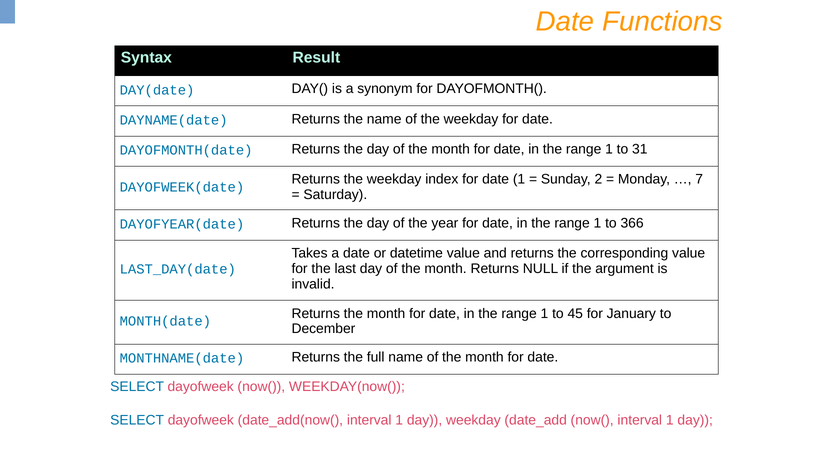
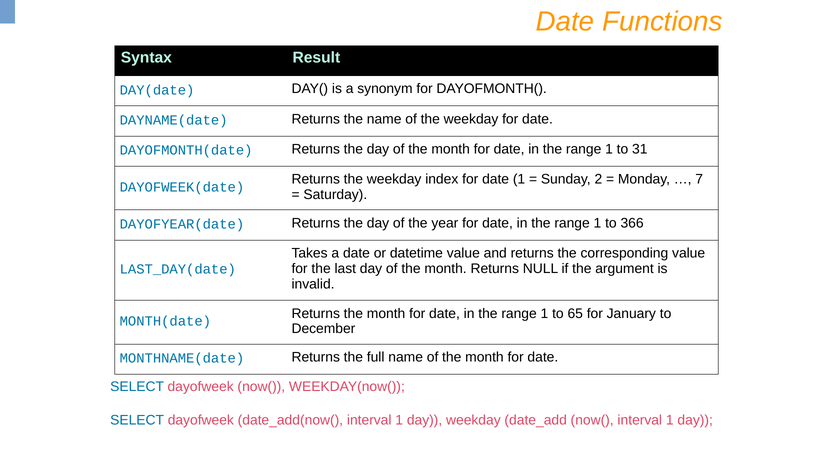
45: 45 -> 65
